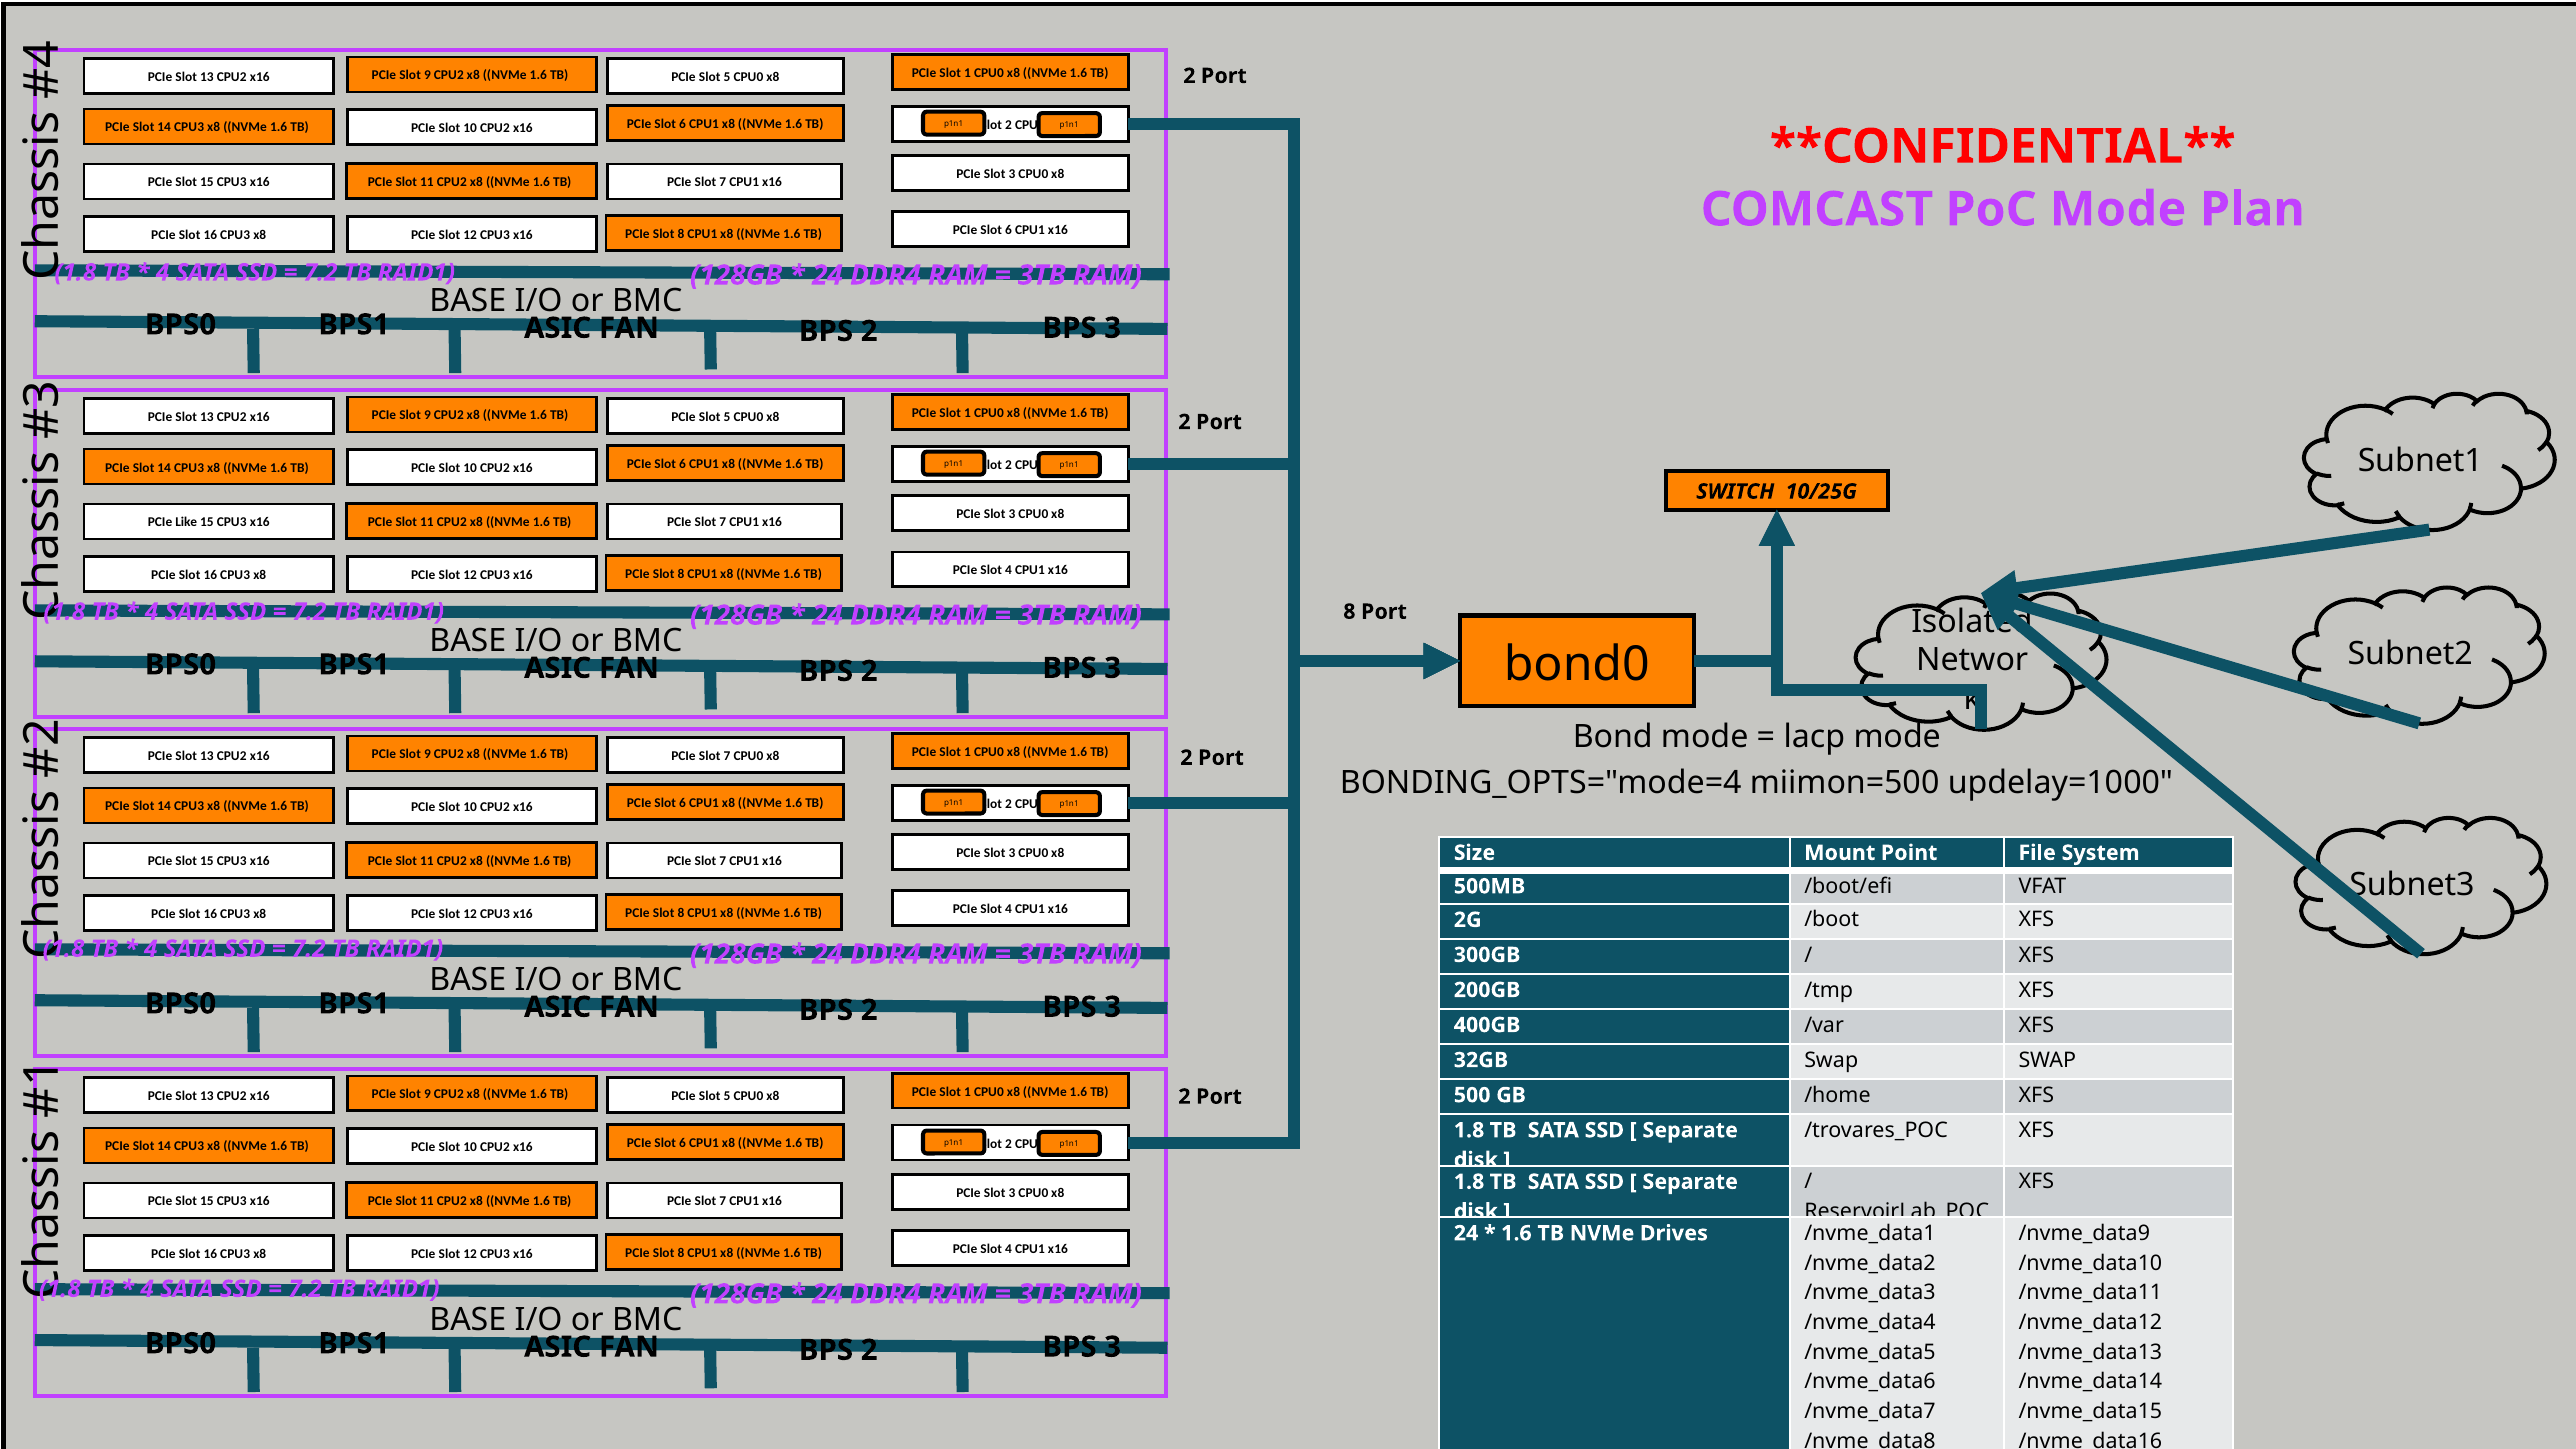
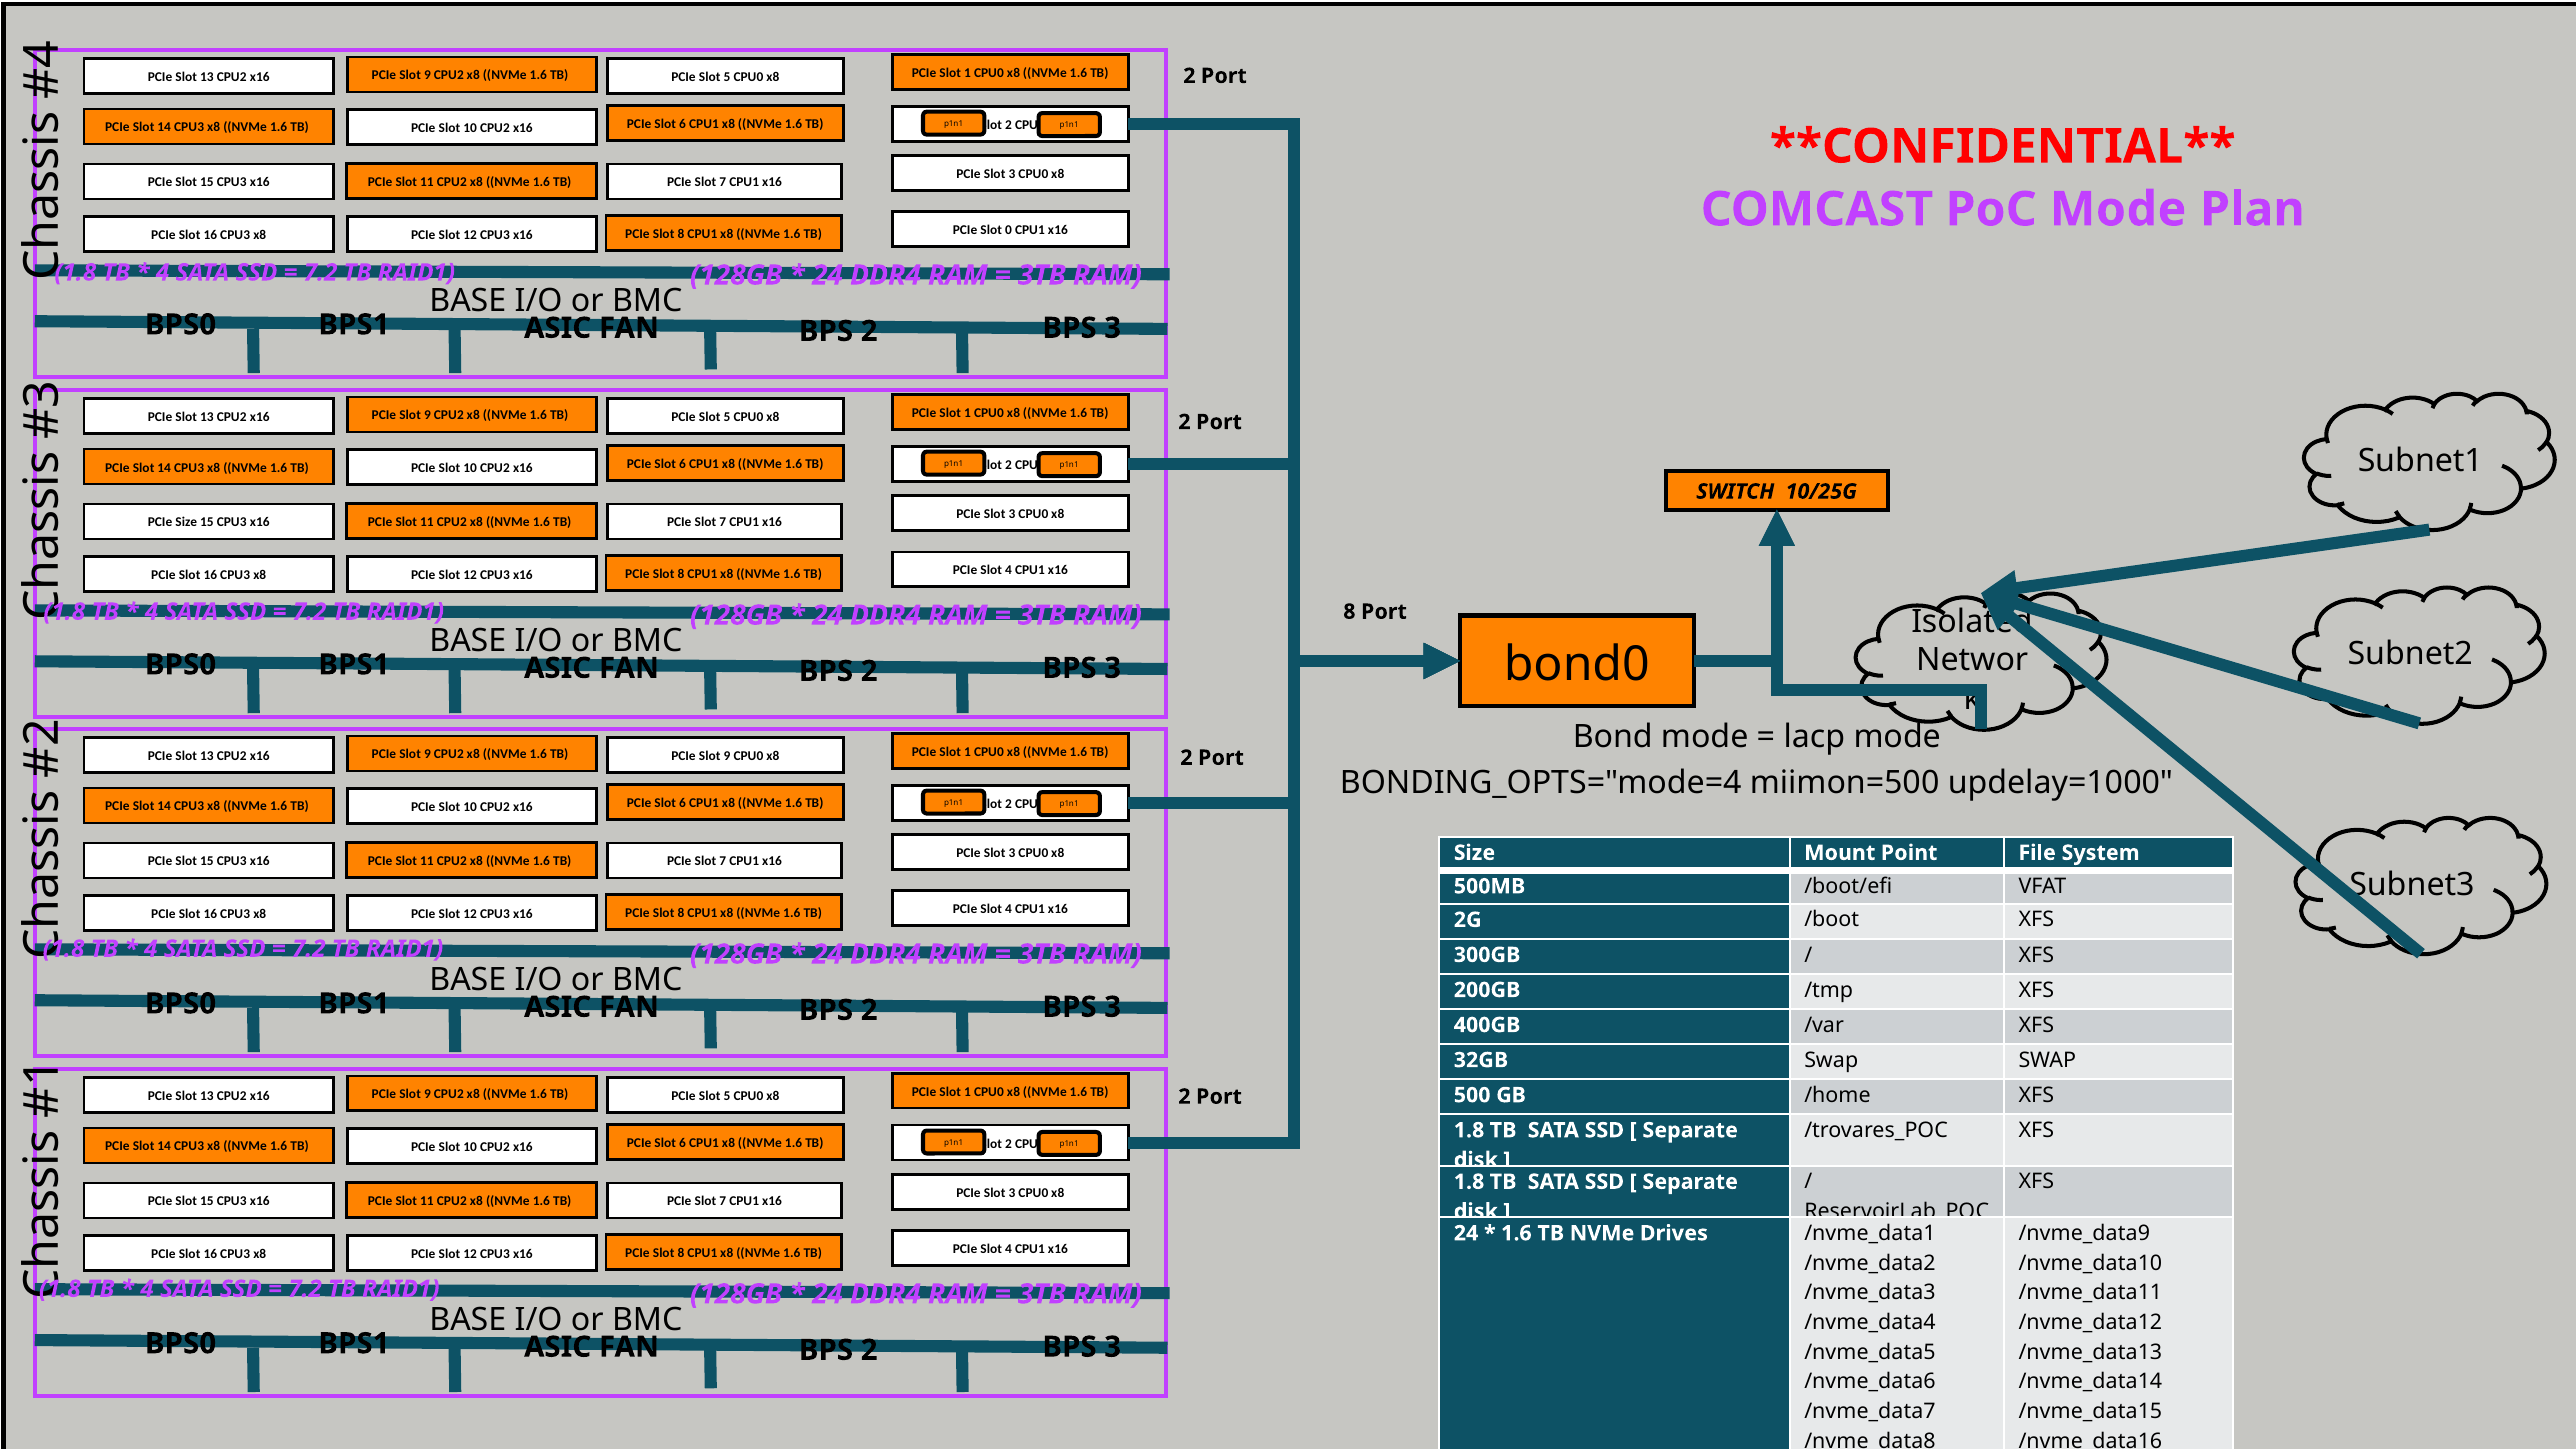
6 at (1009, 230): 6 -> 0
PCIe Like: Like -> Size
7 at (727, 756): 7 -> 9
